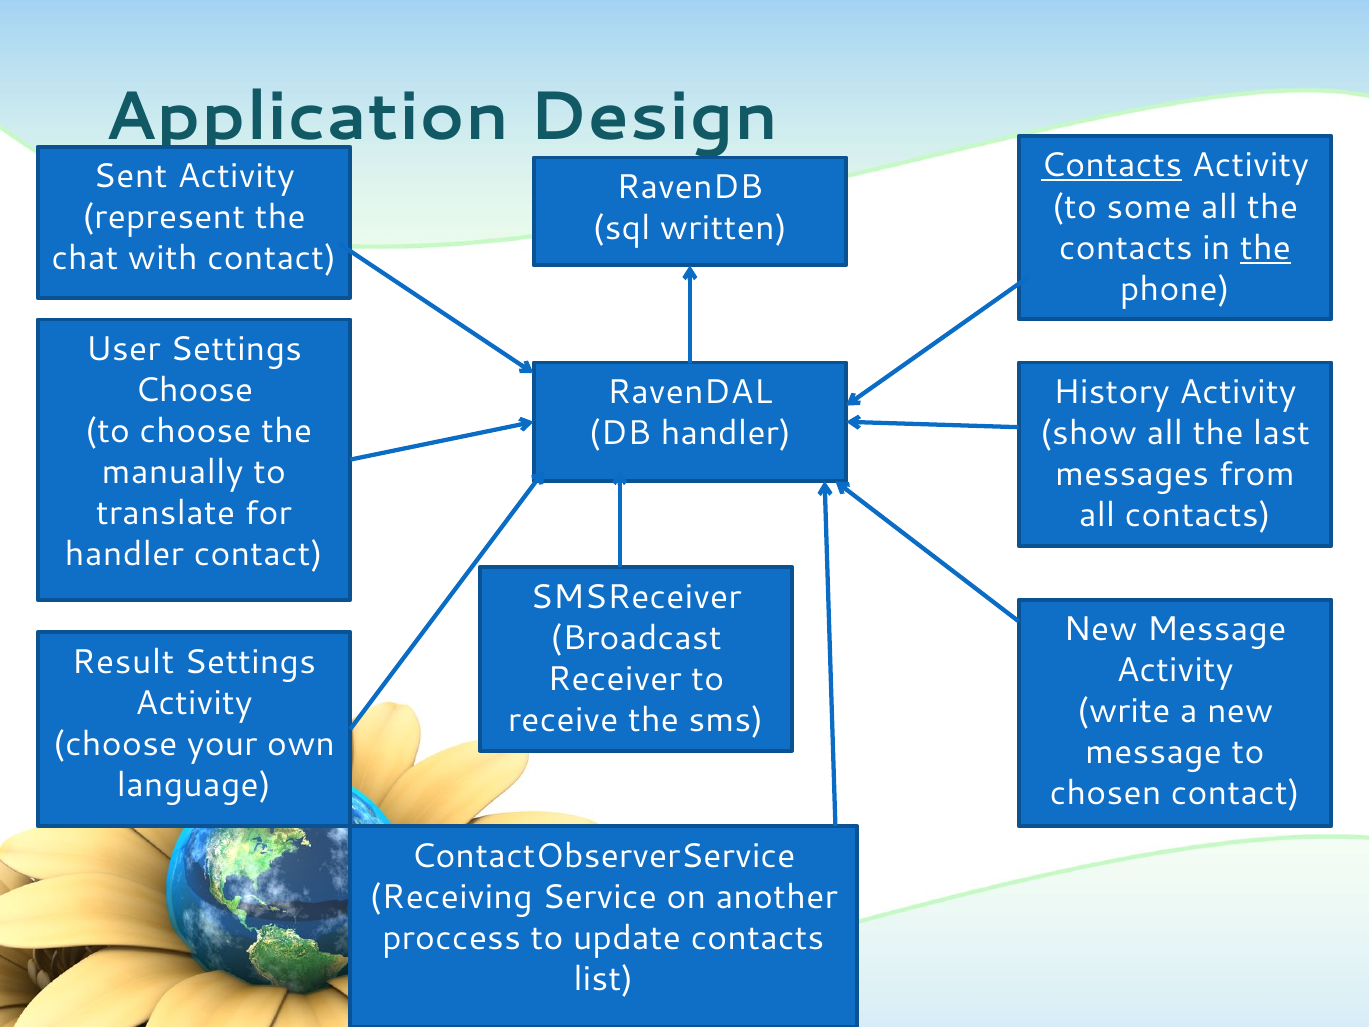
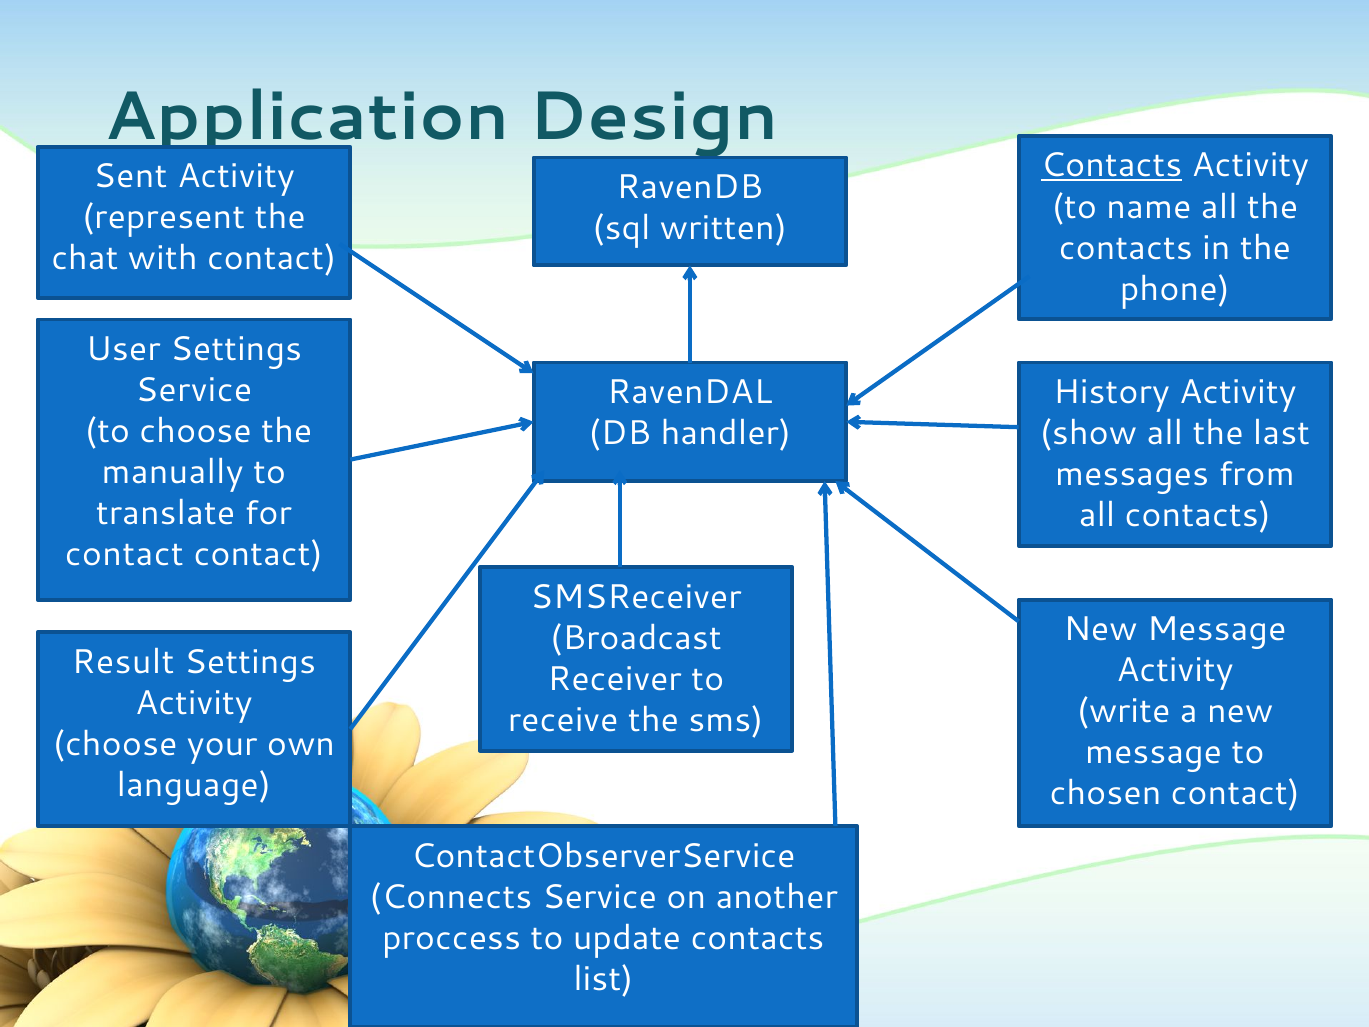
some: some -> name
the at (1265, 248) underline: present -> none
Choose at (194, 390): Choose -> Service
handler at (124, 554): handler -> contact
Receiving: Receiving -> Connects
